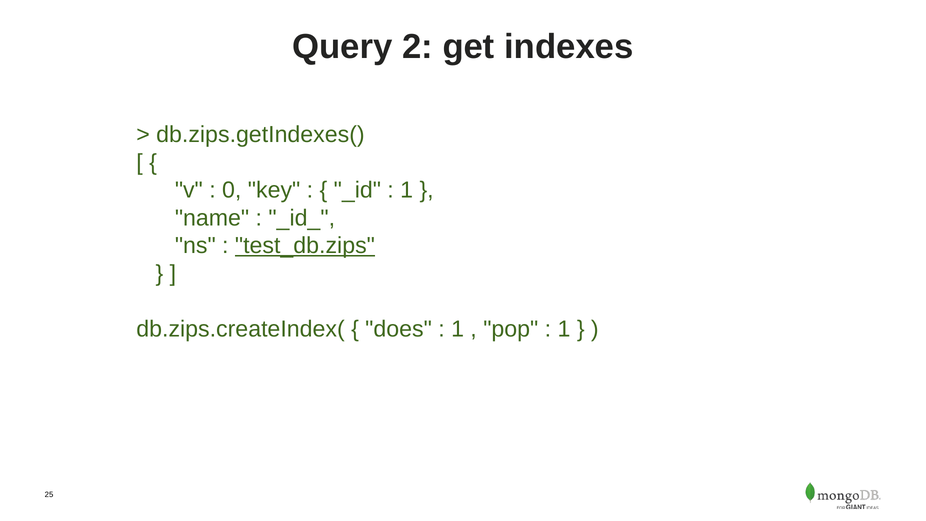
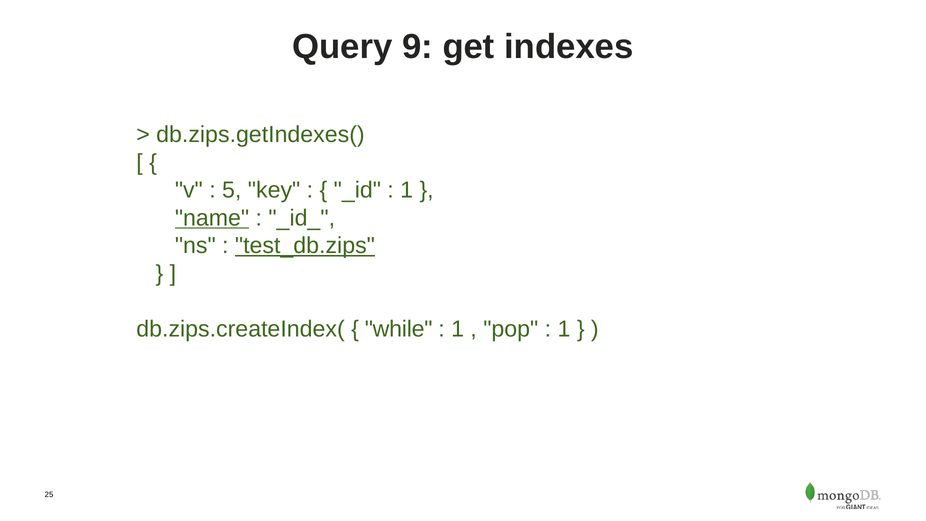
2: 2 -> 9
0: 0 -> 5
name underline: none -> present
does: does -> while
